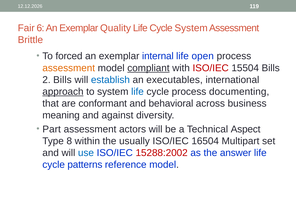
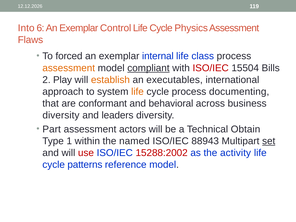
Fair: Fair -> Into
Quality: Quality -> Control
Cycle System: System -> Physics
Brittle: Brittle -> Flaws
open: open -> class
2 Bills: Bills -> Play
establish colour: blue -> orange
approach underline: present -> none
life at (137, 92) colour: blue -> orange
meaning at (61, 115): meaning -> diversity
against: against -> leaders
Aspect: Aspect -> Obtain
8: 8 -> 1
usually: usually -> named
16504: 16504 -> 88943
set underline: none -> present
use colour: blue -> red
answer: answer -> activity
